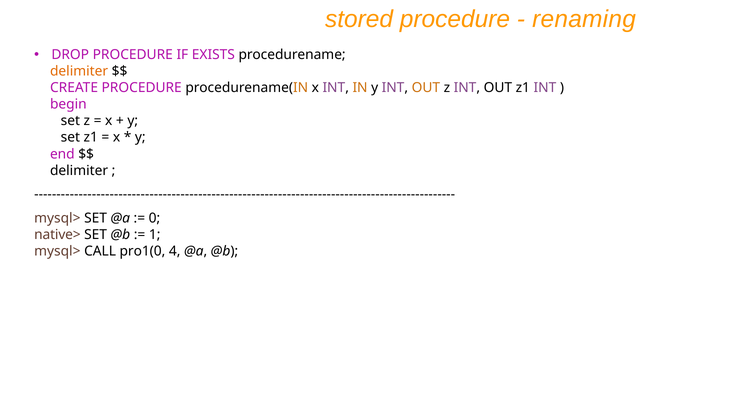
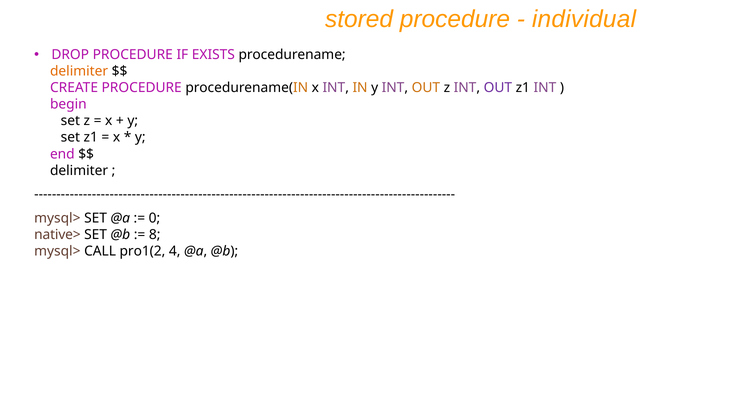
renaming: renaming -> individual
OUT at (498, 88) colour: black -> purple
1: 1 -> 8
pro1(0: pro1(0 -> pro1(2
